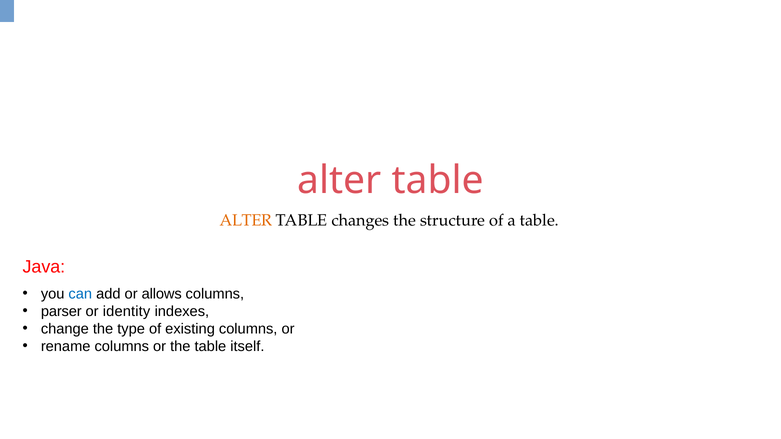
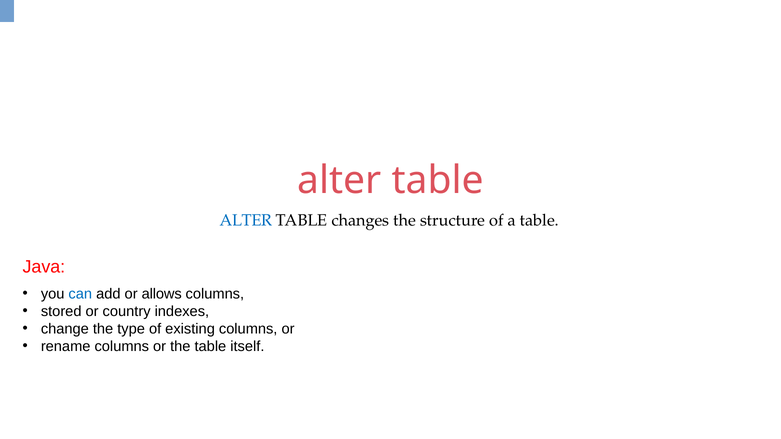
ALTER at (246, 221) colour: orange -> blue
parser: parser -> stored
identity: identity -> country
